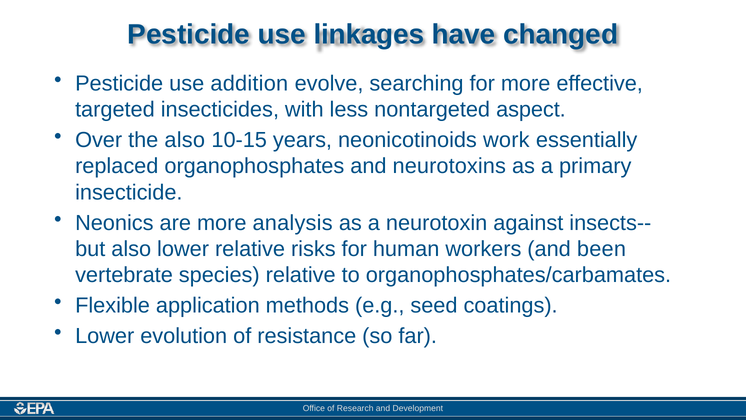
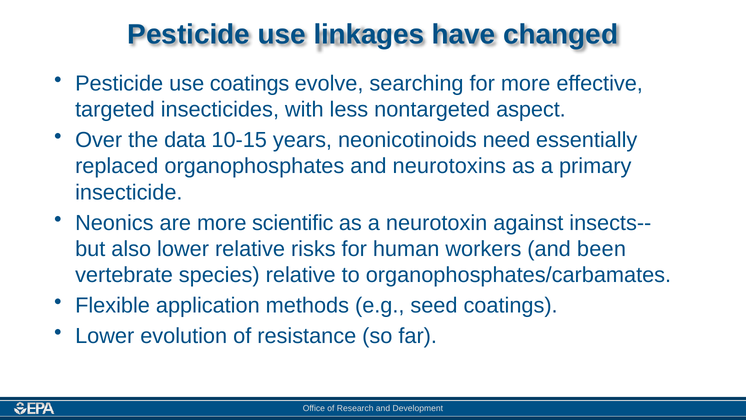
use addition: addition -> coatings
the also: also -> data
work: work -> need
analysis: analysis -> scientific
